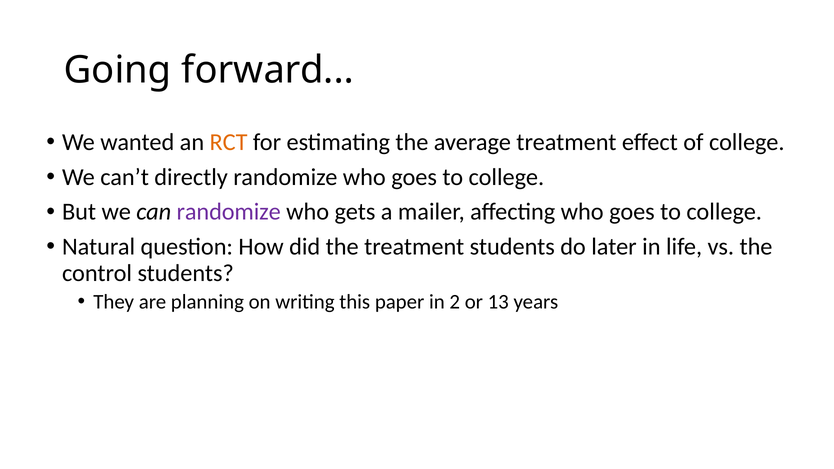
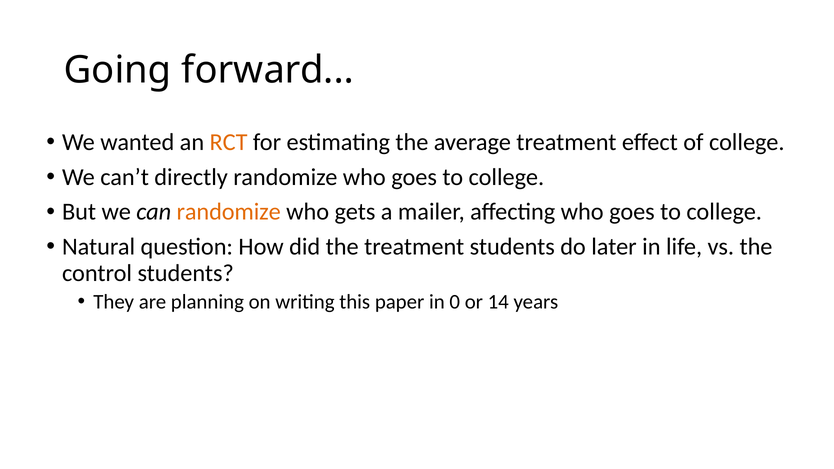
randomize at (229, 212) colour: purple -> orange
2: 2 -> 0
13: 13 -> 14
